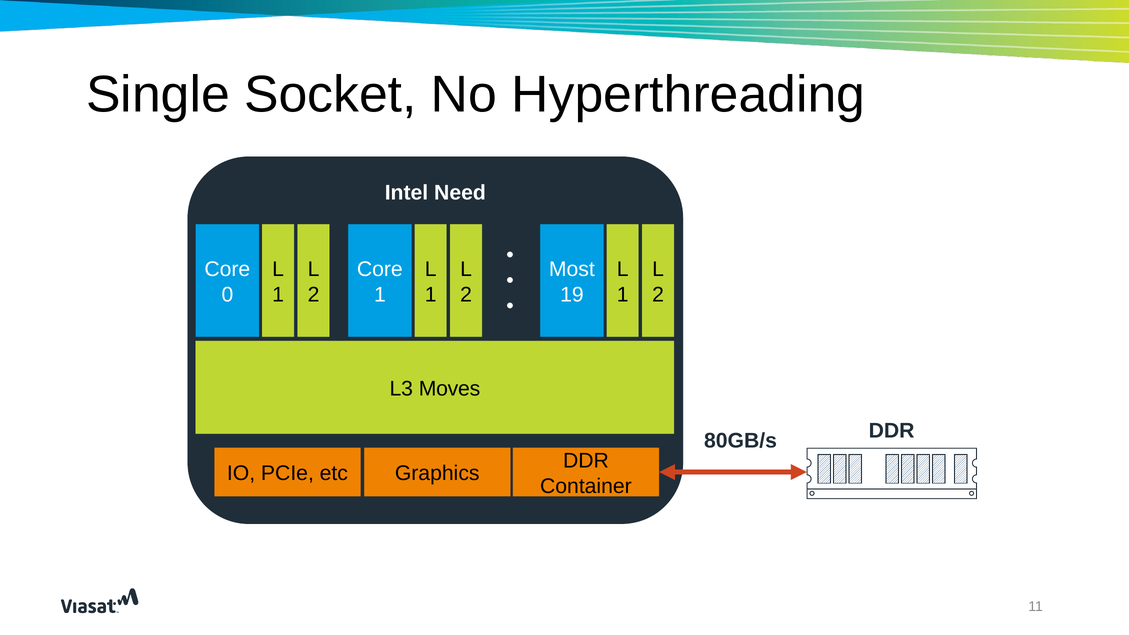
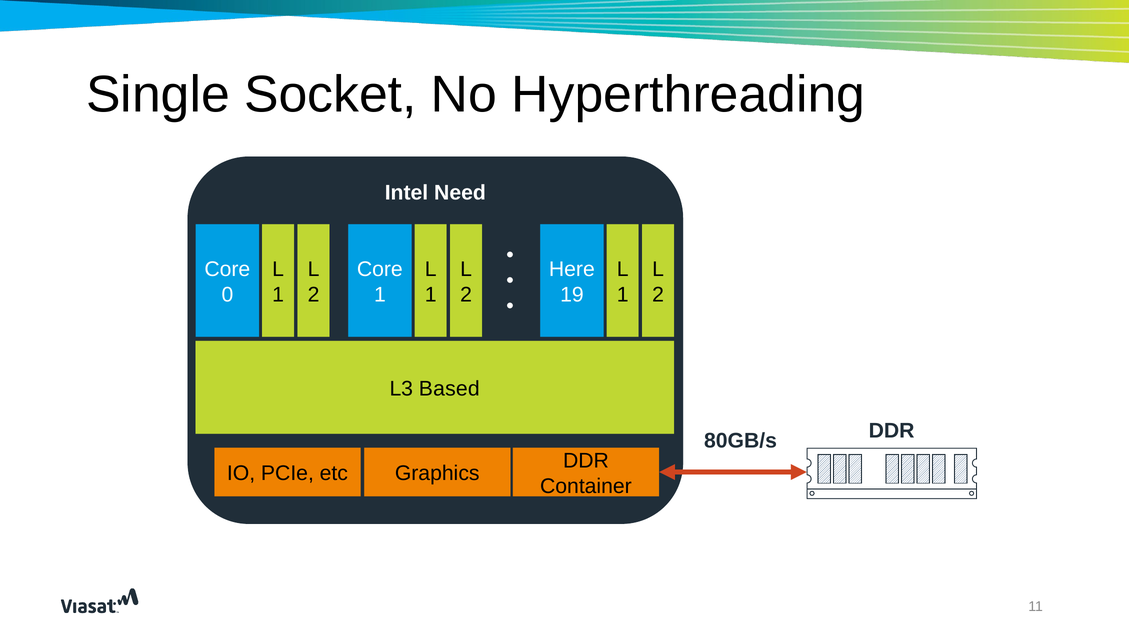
Most: Most -> Here
Moves: Moves -> Based
